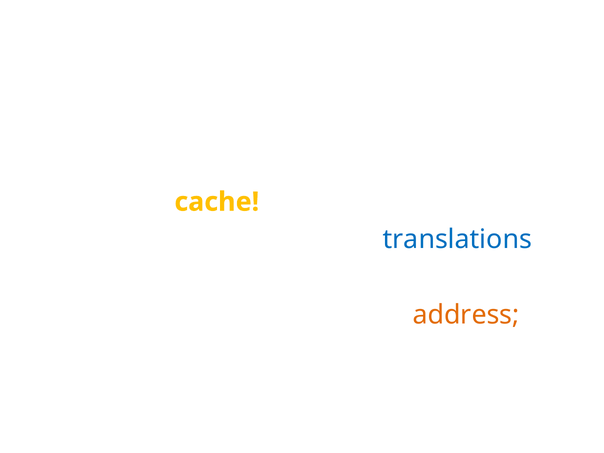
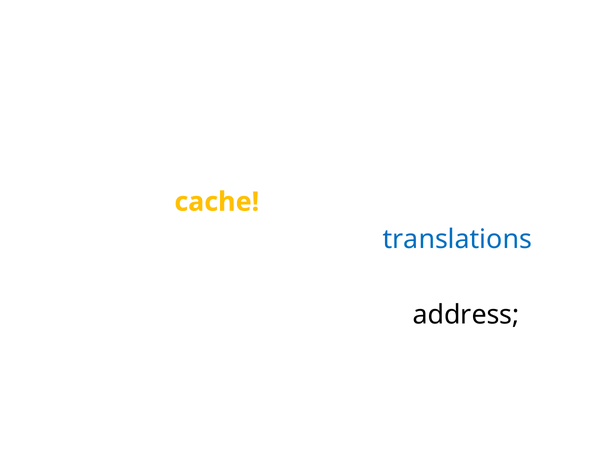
address at (466, 315) colour: orange -> black
